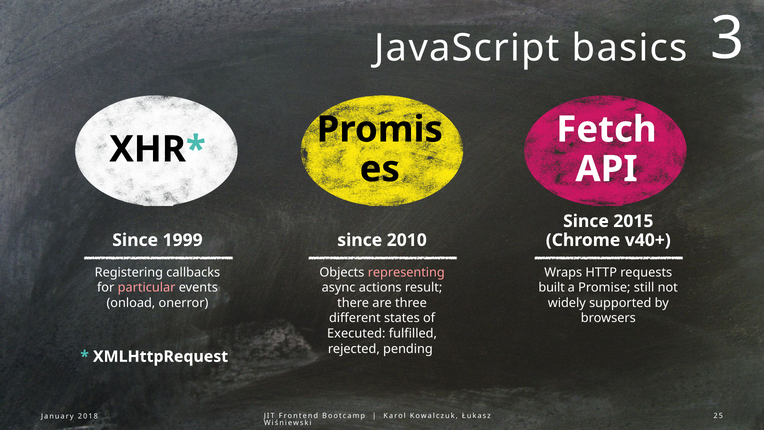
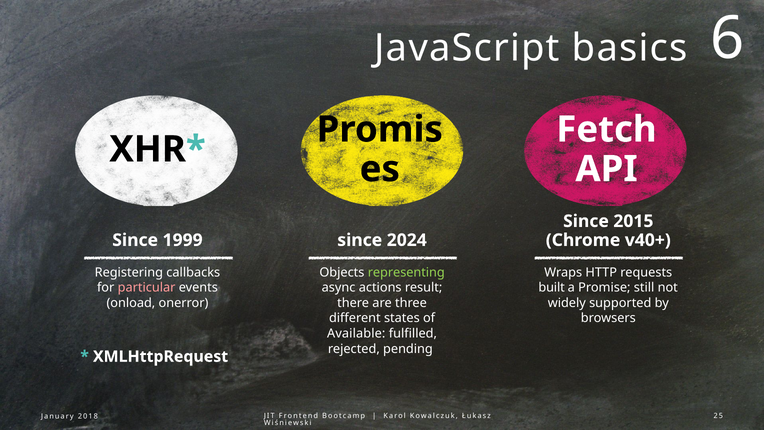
3: 3 -> 6
2010: 2010 -> 2024
representing colour: pink -> light green
Executed: Executed -> Available
